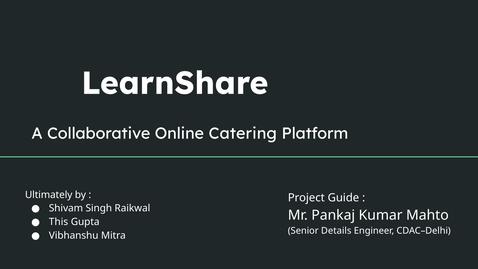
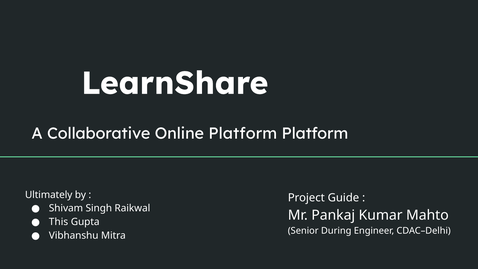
Online Catering: Catering -> Platform
Details: Details -> During
